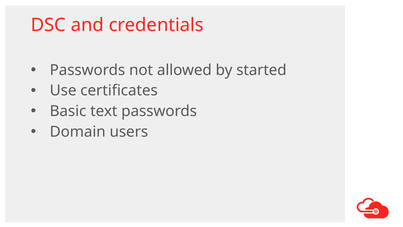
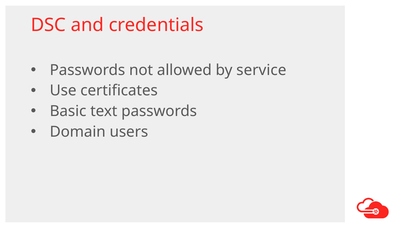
started: started -> service
